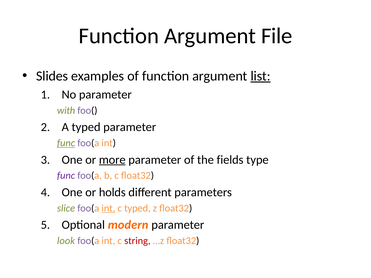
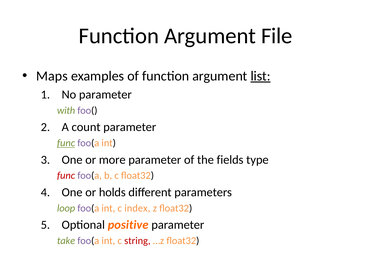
Slides: Slides -> Maps
A typed: typed -> count
more underline: present -> none
func at (66, 176) colour: purple -> red
slice: slice -> loop
int at (108, 208) underline: present -> none
c typed: typed -> index
modern: modern -> positive
look: look -> take
